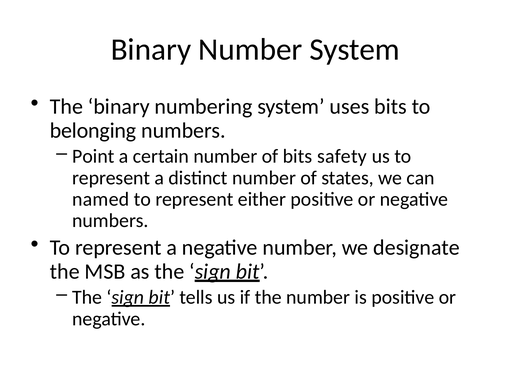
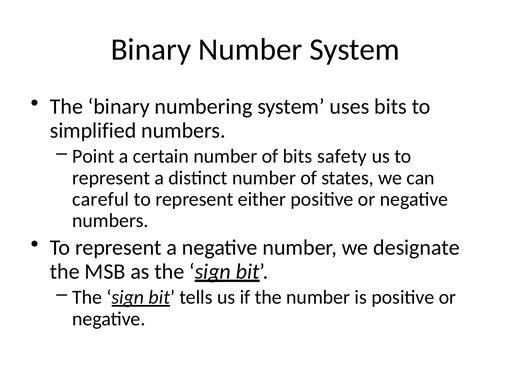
belonging: belonging -> simplified
named: named -> careful
